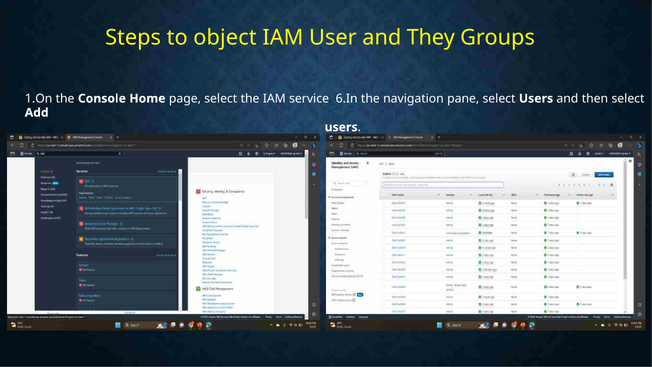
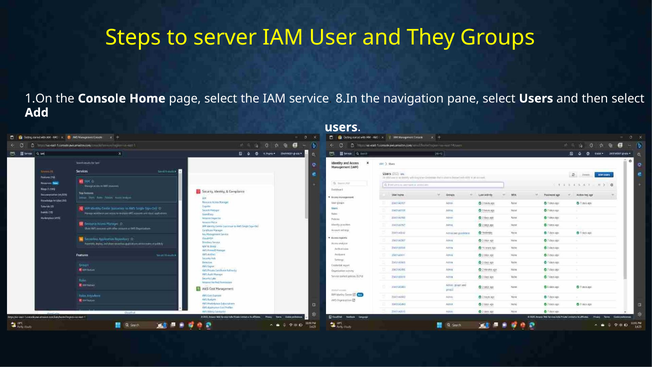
object: object -> server
6.In: 6.In -> 8.In
